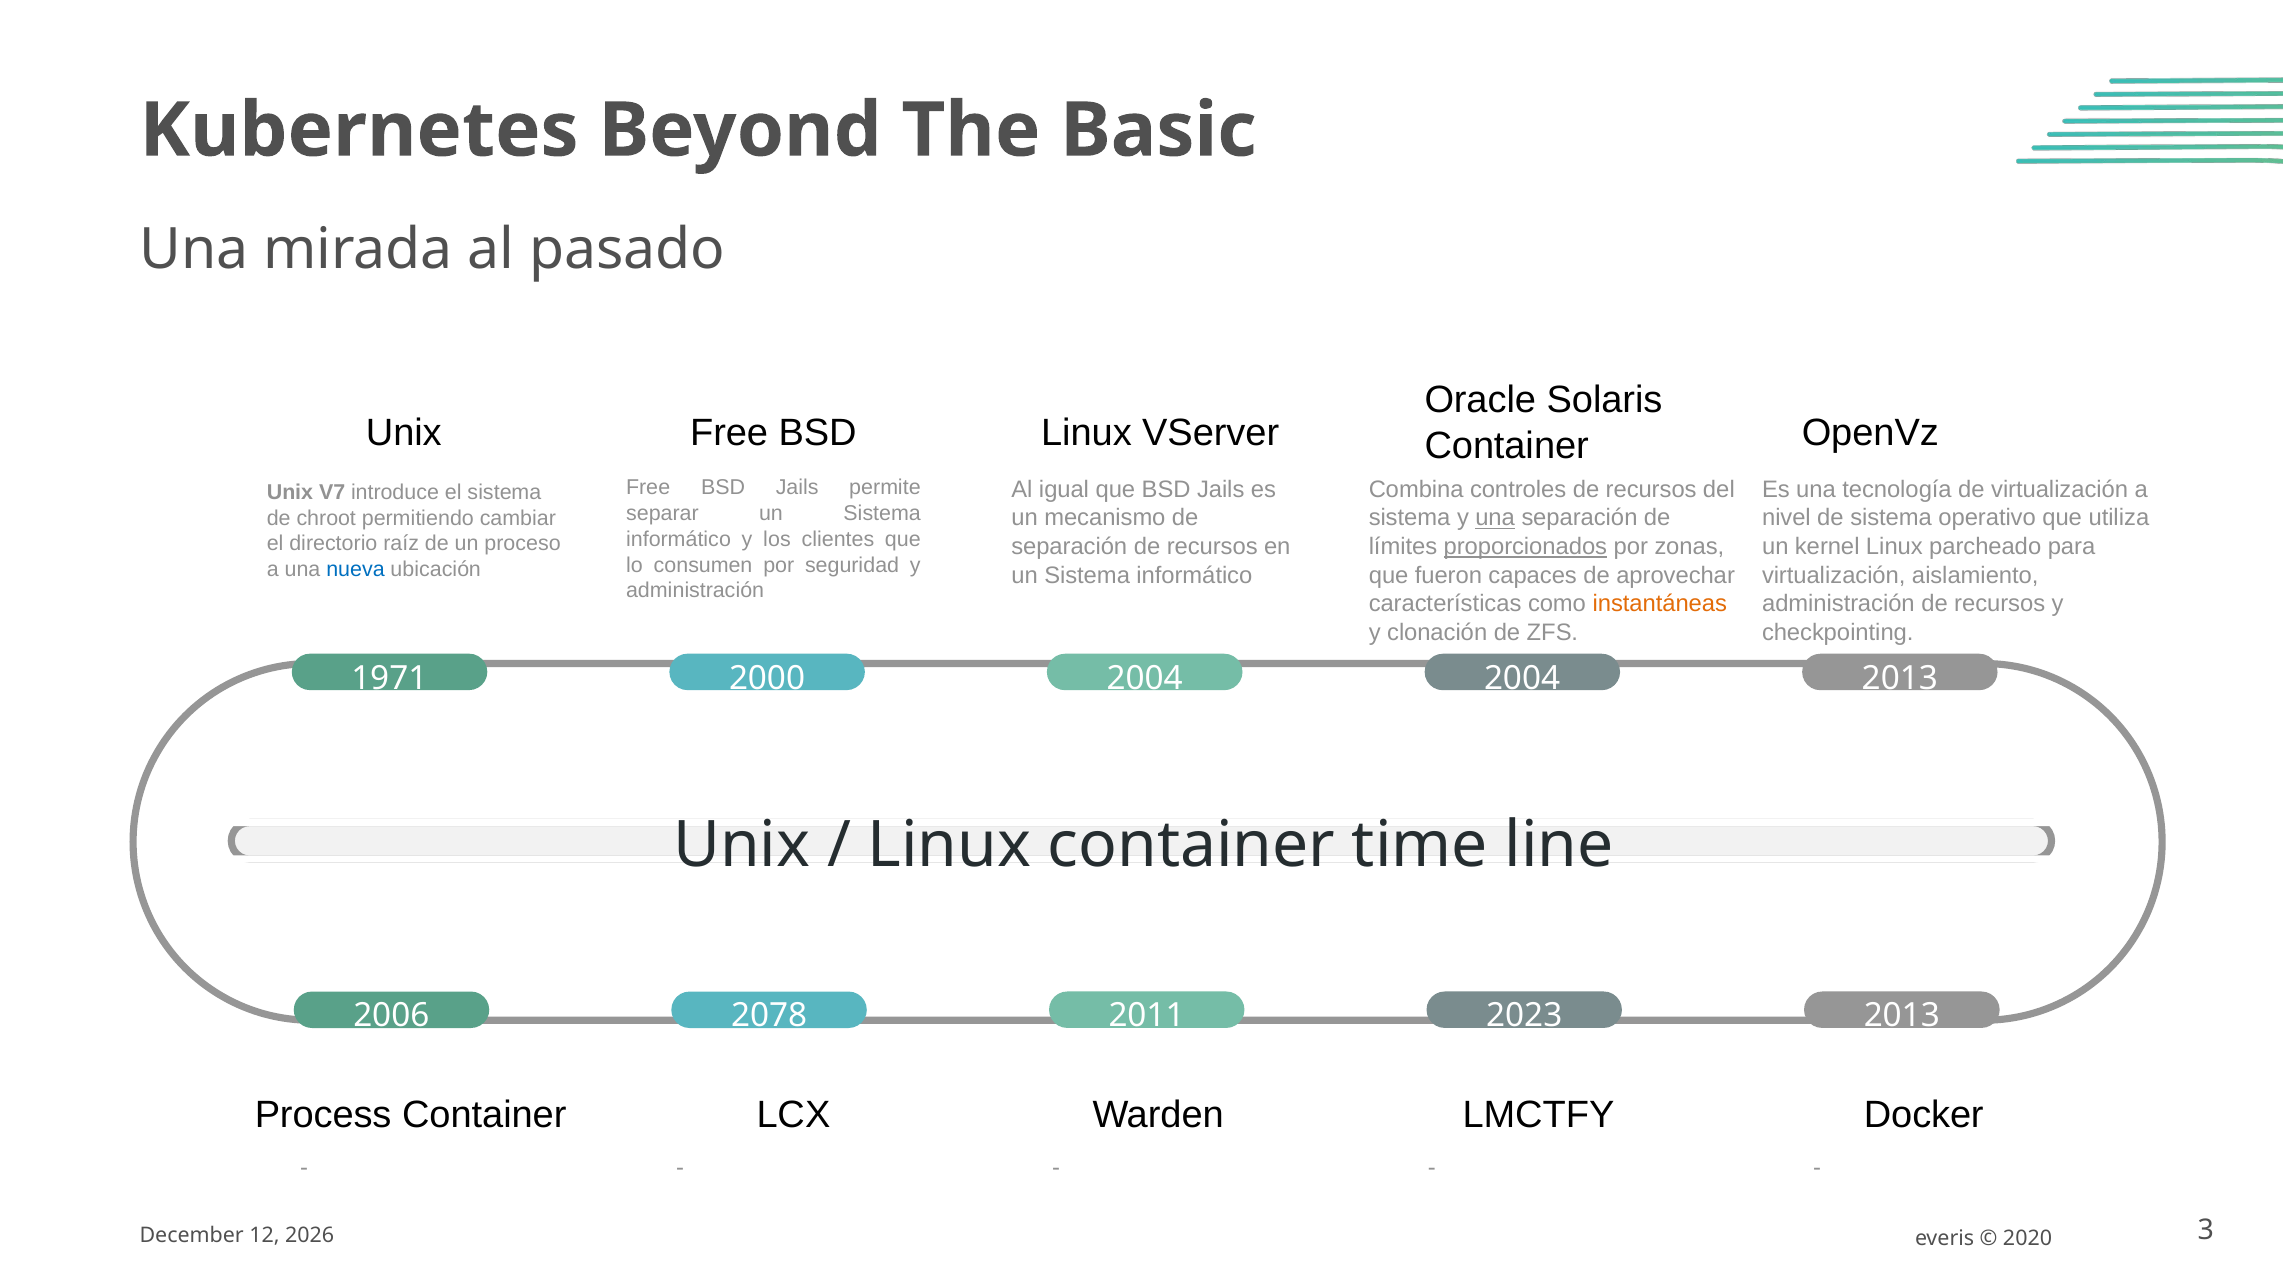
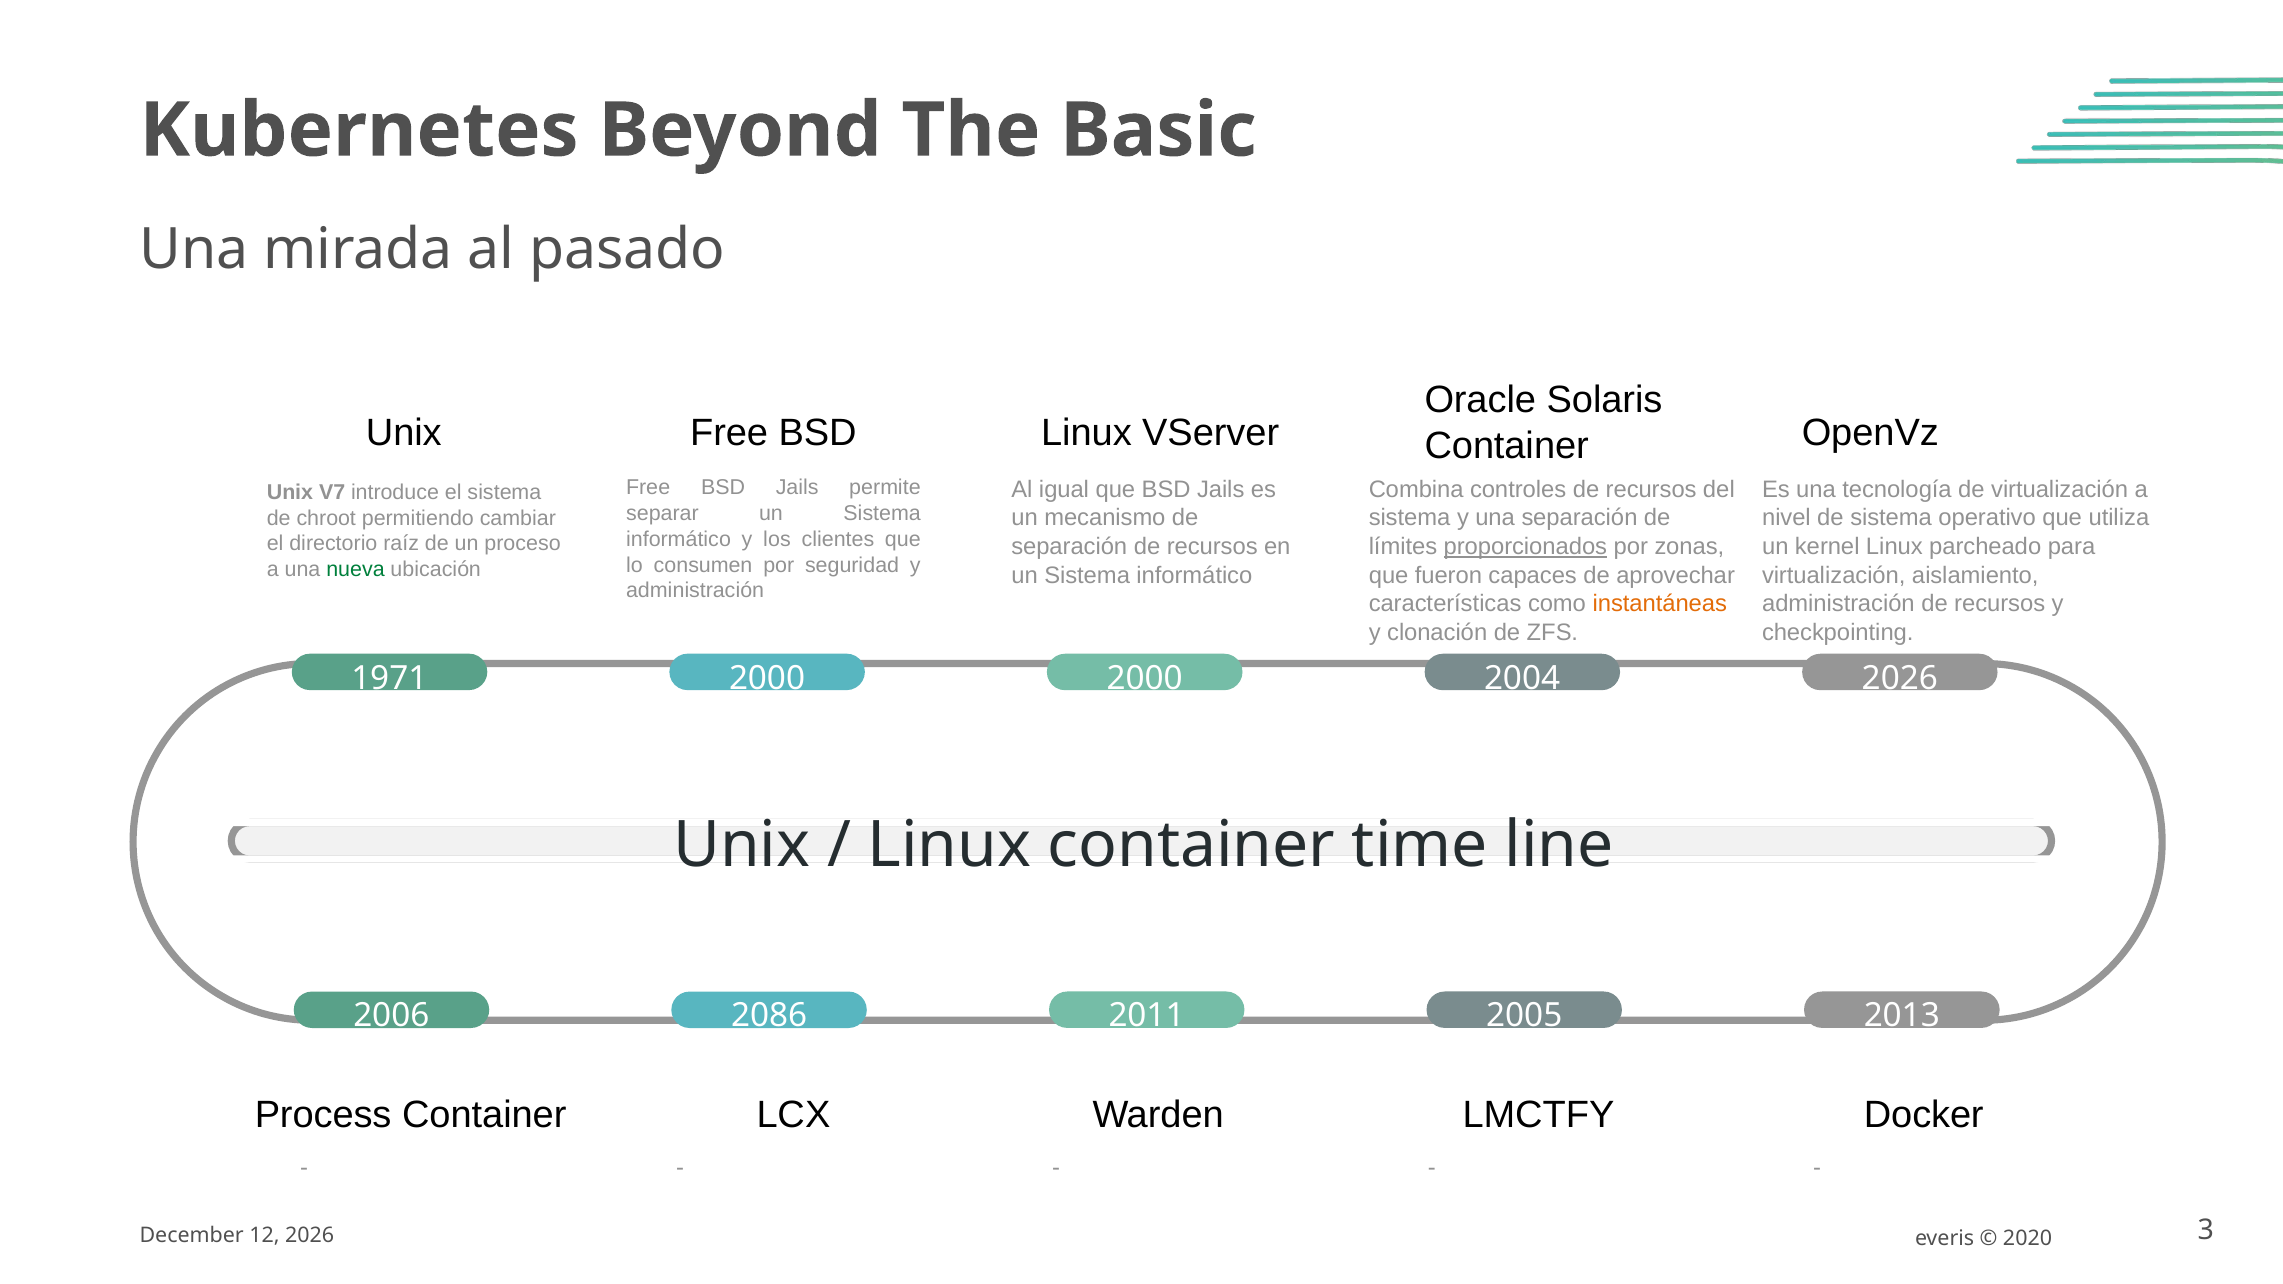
una at (1495, 518) underline: present -> none
nueva colour: blue -> green
2000 2004: 2004 -> 2000
2004 2013: 2013 -> 2026
2078: 2078 -> 2086
2023: 2023 -> 2005
